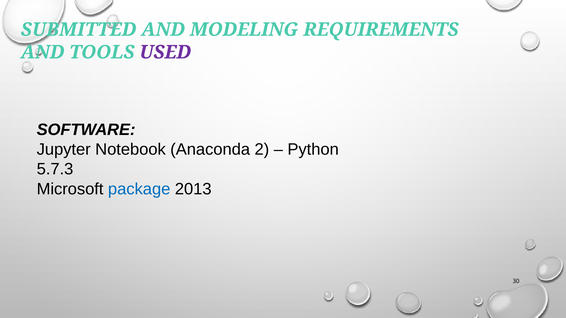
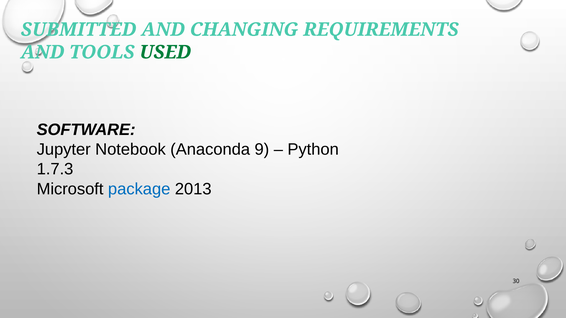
MODELING: MODELING -> CHANGING
USED colour: purple -> green
2: 2 -> 9
5.7.3: 5.7.3 -> 1.7.3
